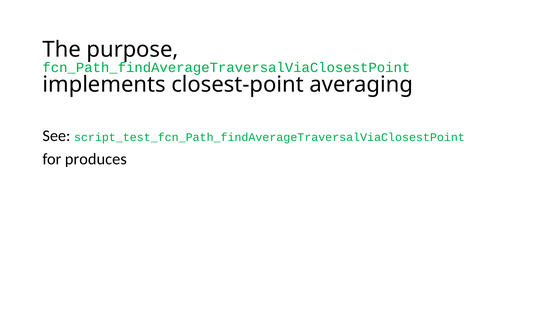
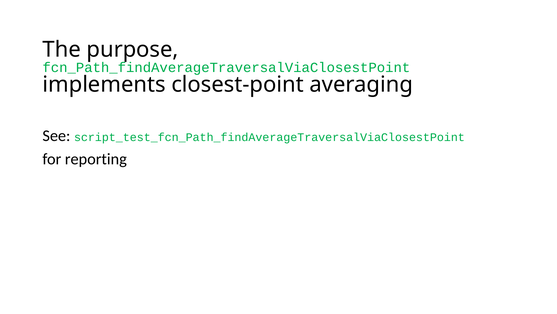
produces: produces -> reporting
